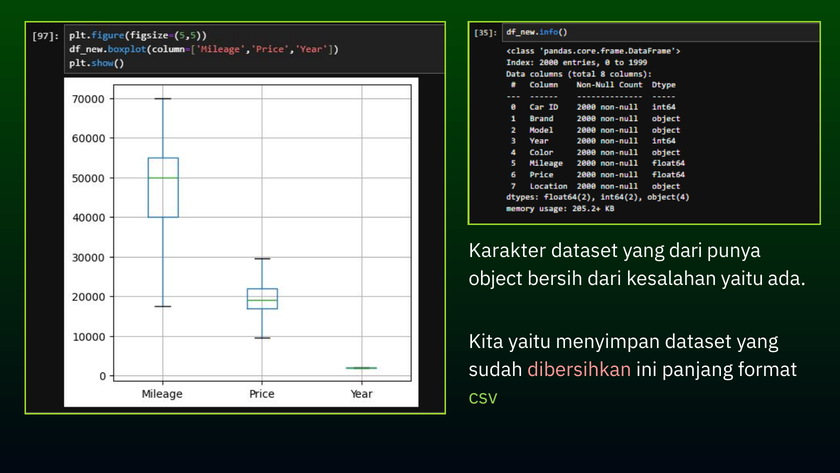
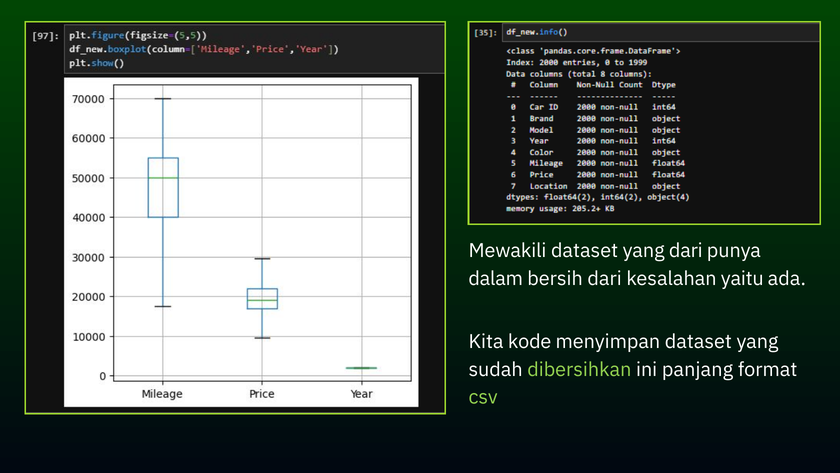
Karakter: Karakter -> Mewakili
object: object -> dalam
Kita yaitu: yaitu -> kode
dibersihkan colour: pink -> light green
